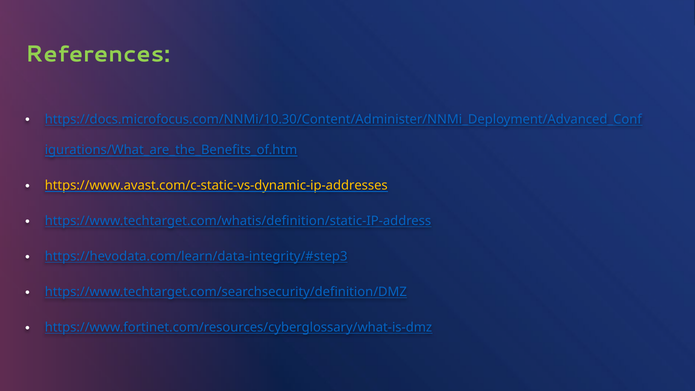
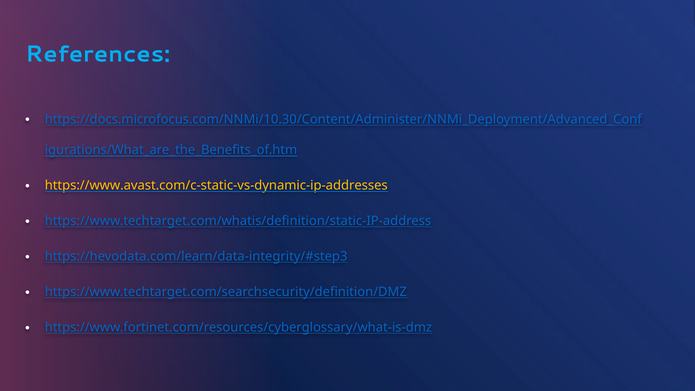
References colour: light green -> light blue
